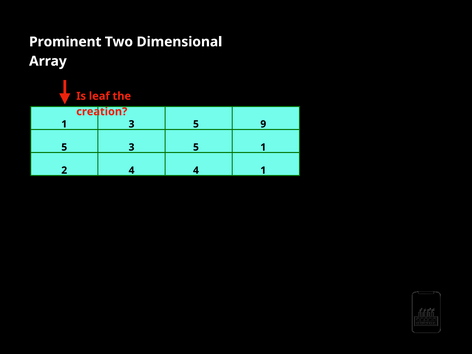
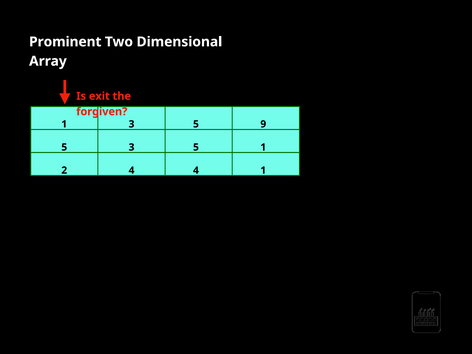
leaf: leaf -> exit
creation: creation -> forgiven
